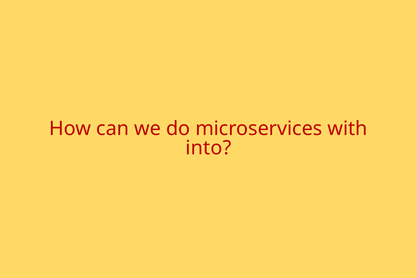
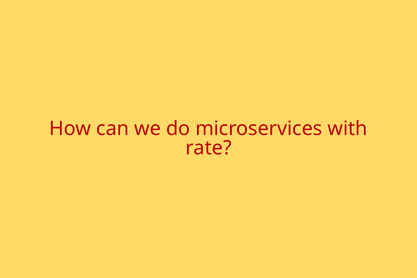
into: into -> rate
